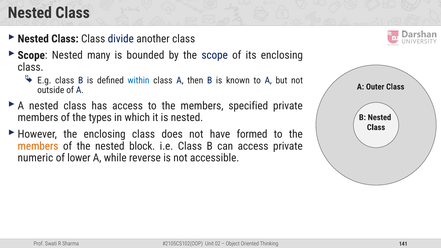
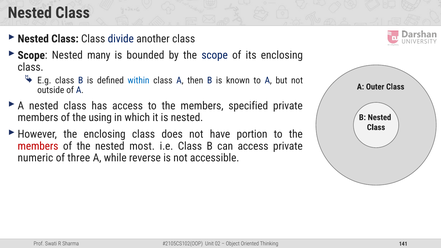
types: types -> using
formed: formed -> portion
members at (38, 146) colour: orange -> red
block: block -> most
lower: lower -> three
